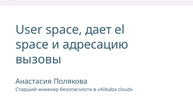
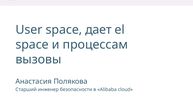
адресацию: адресацию -> процессам
